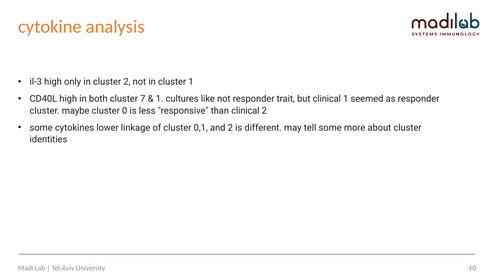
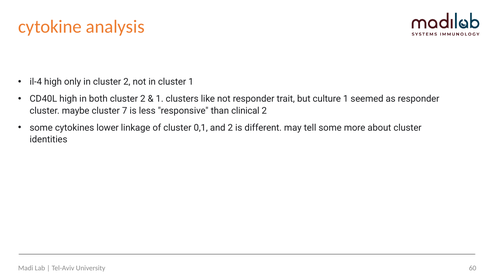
il-3: il-3 -> il-4
both cluster 7: 7 -> 2
cultures: cultures -> clusters
but clinical: clinical -> culture
0: 0 -> 7
